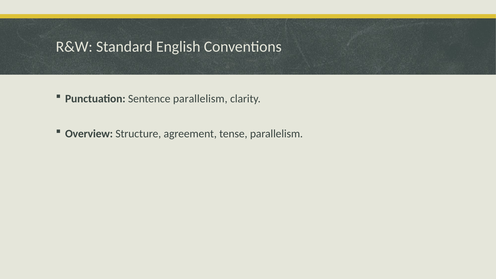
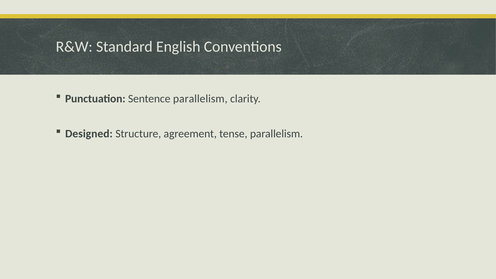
Overview: Overview -> Designed
